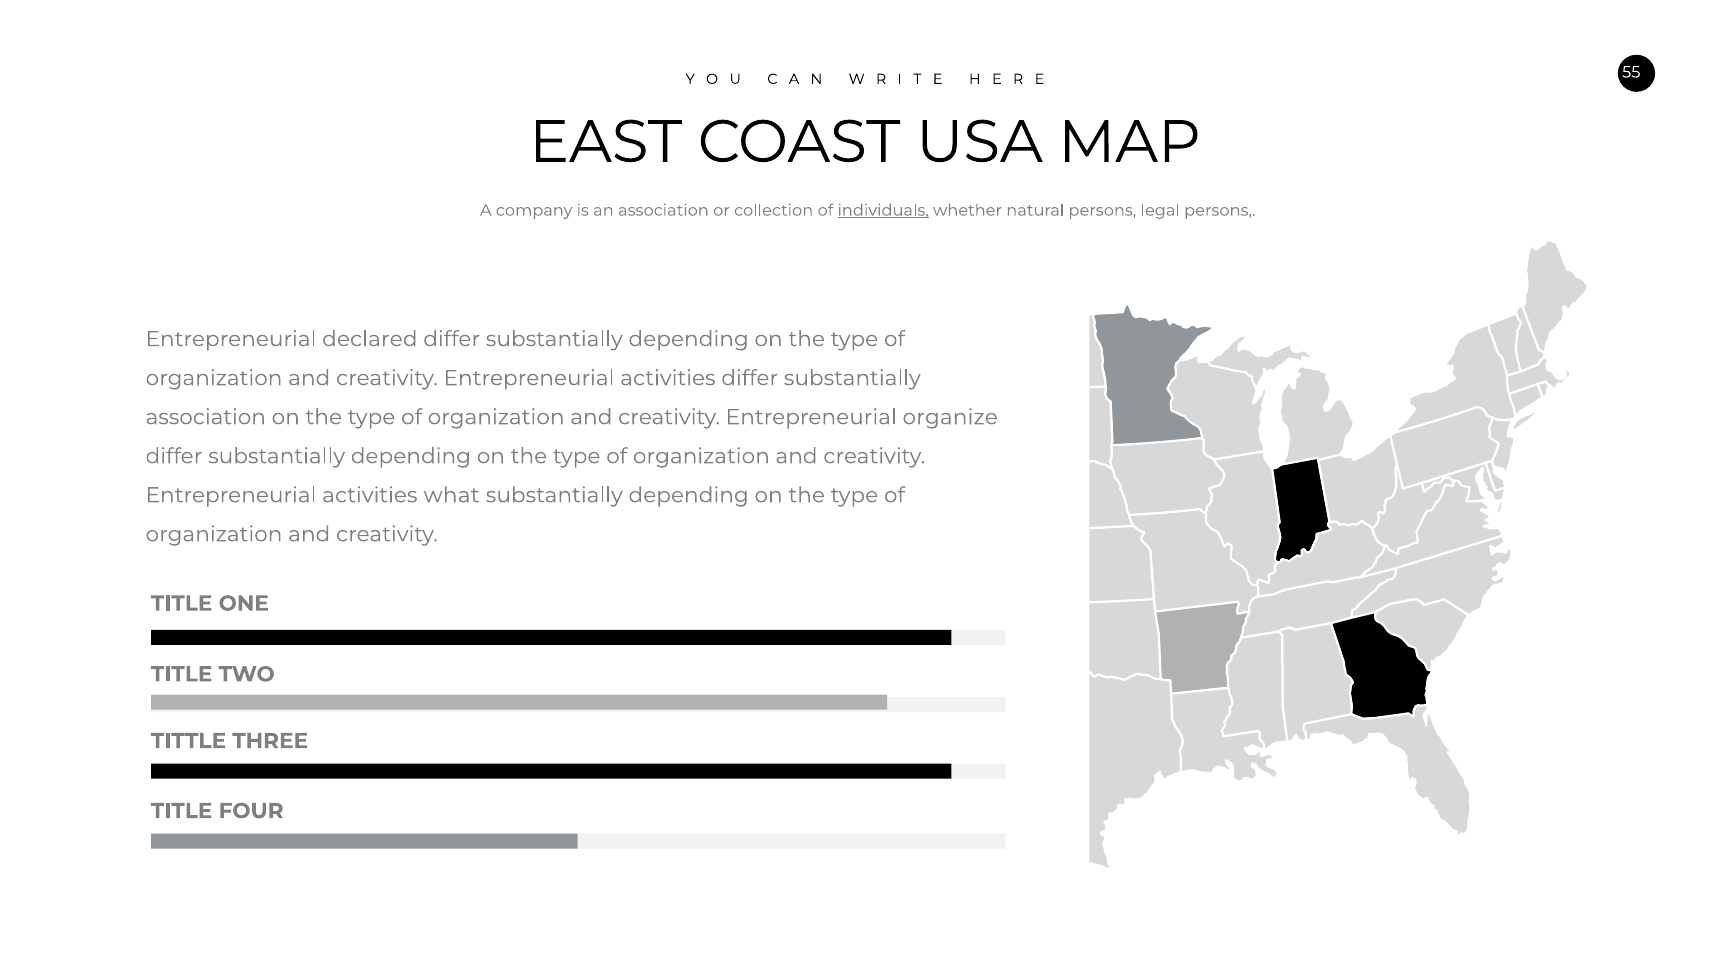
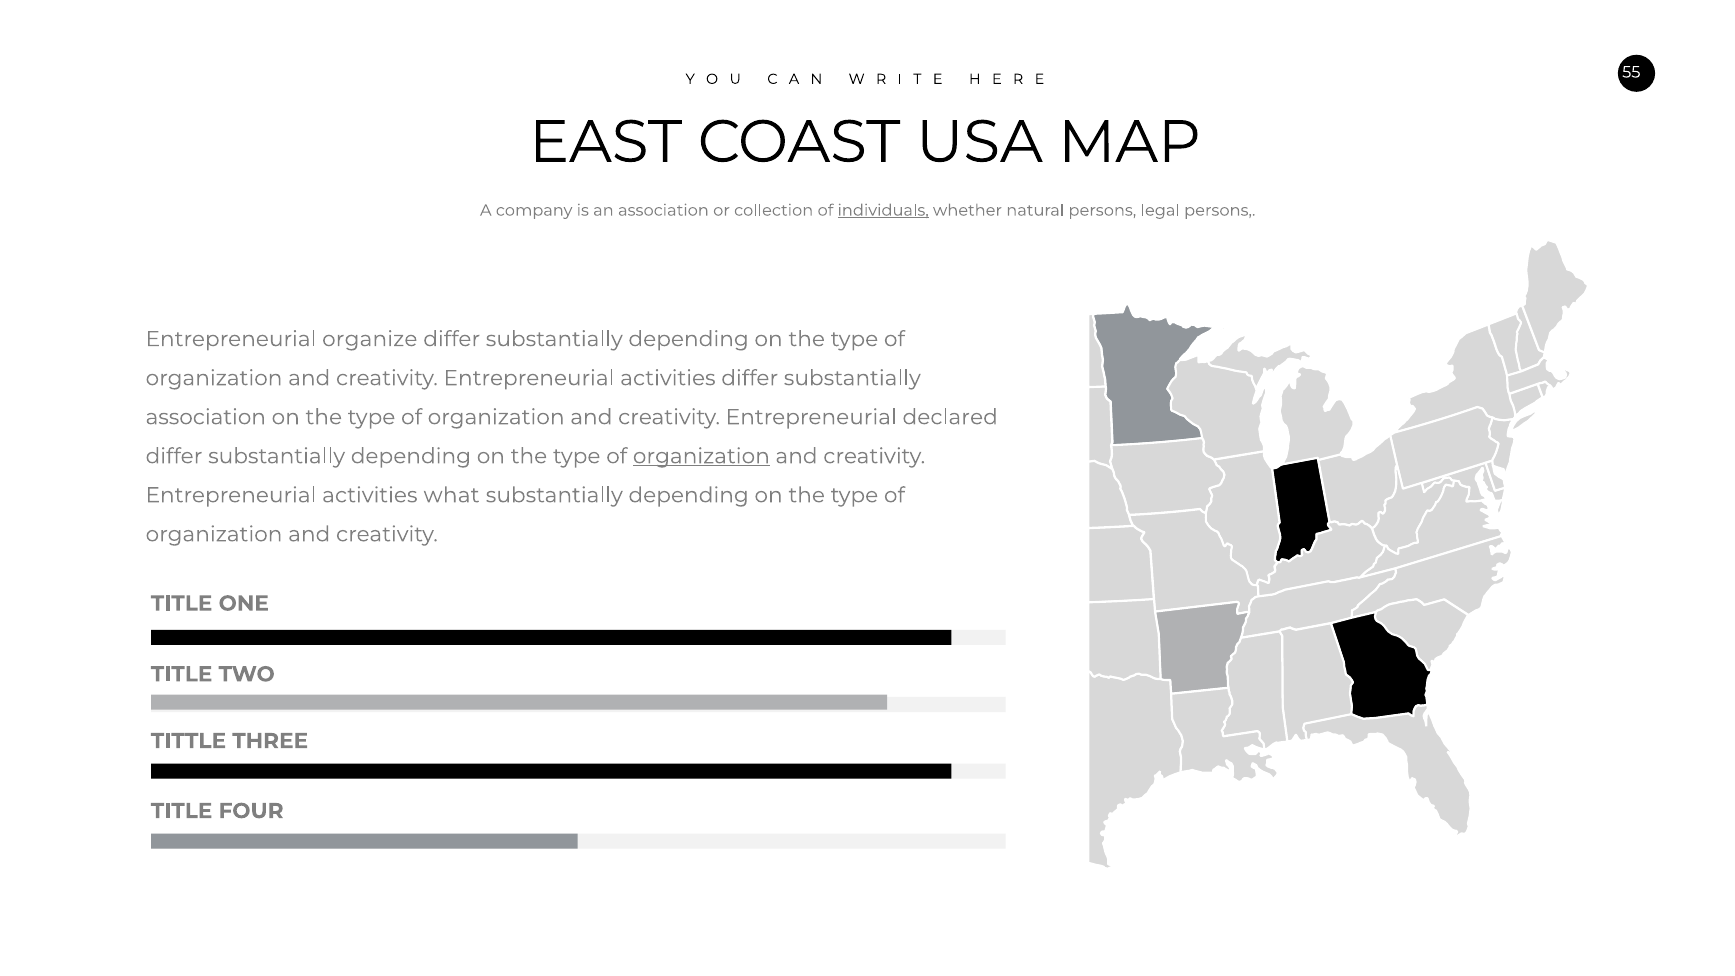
declared: declared -> organize
organize: organize -> declared
organization at (701, 456) underline: none -> present
